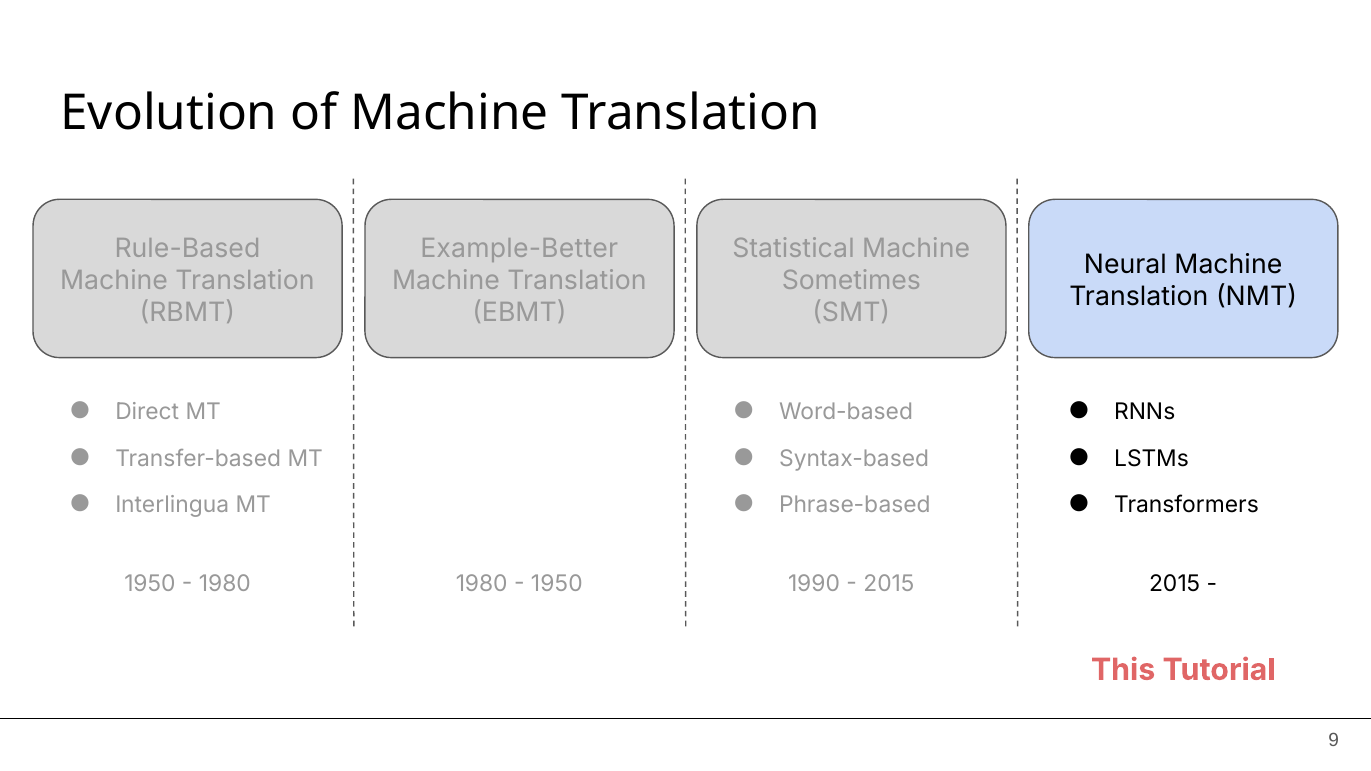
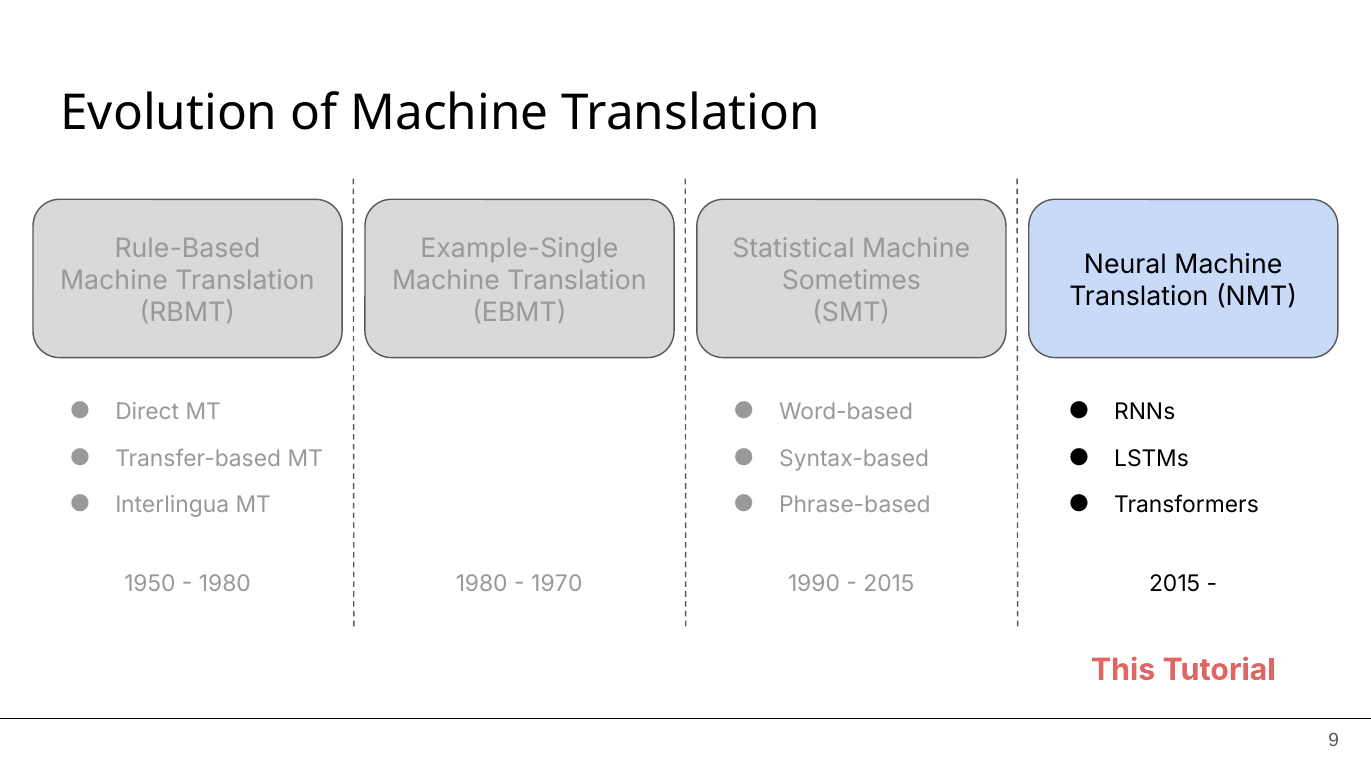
Example-Better: Example-Better -> Example-Single
1950 at (557, 584): 1950 -> 1970
